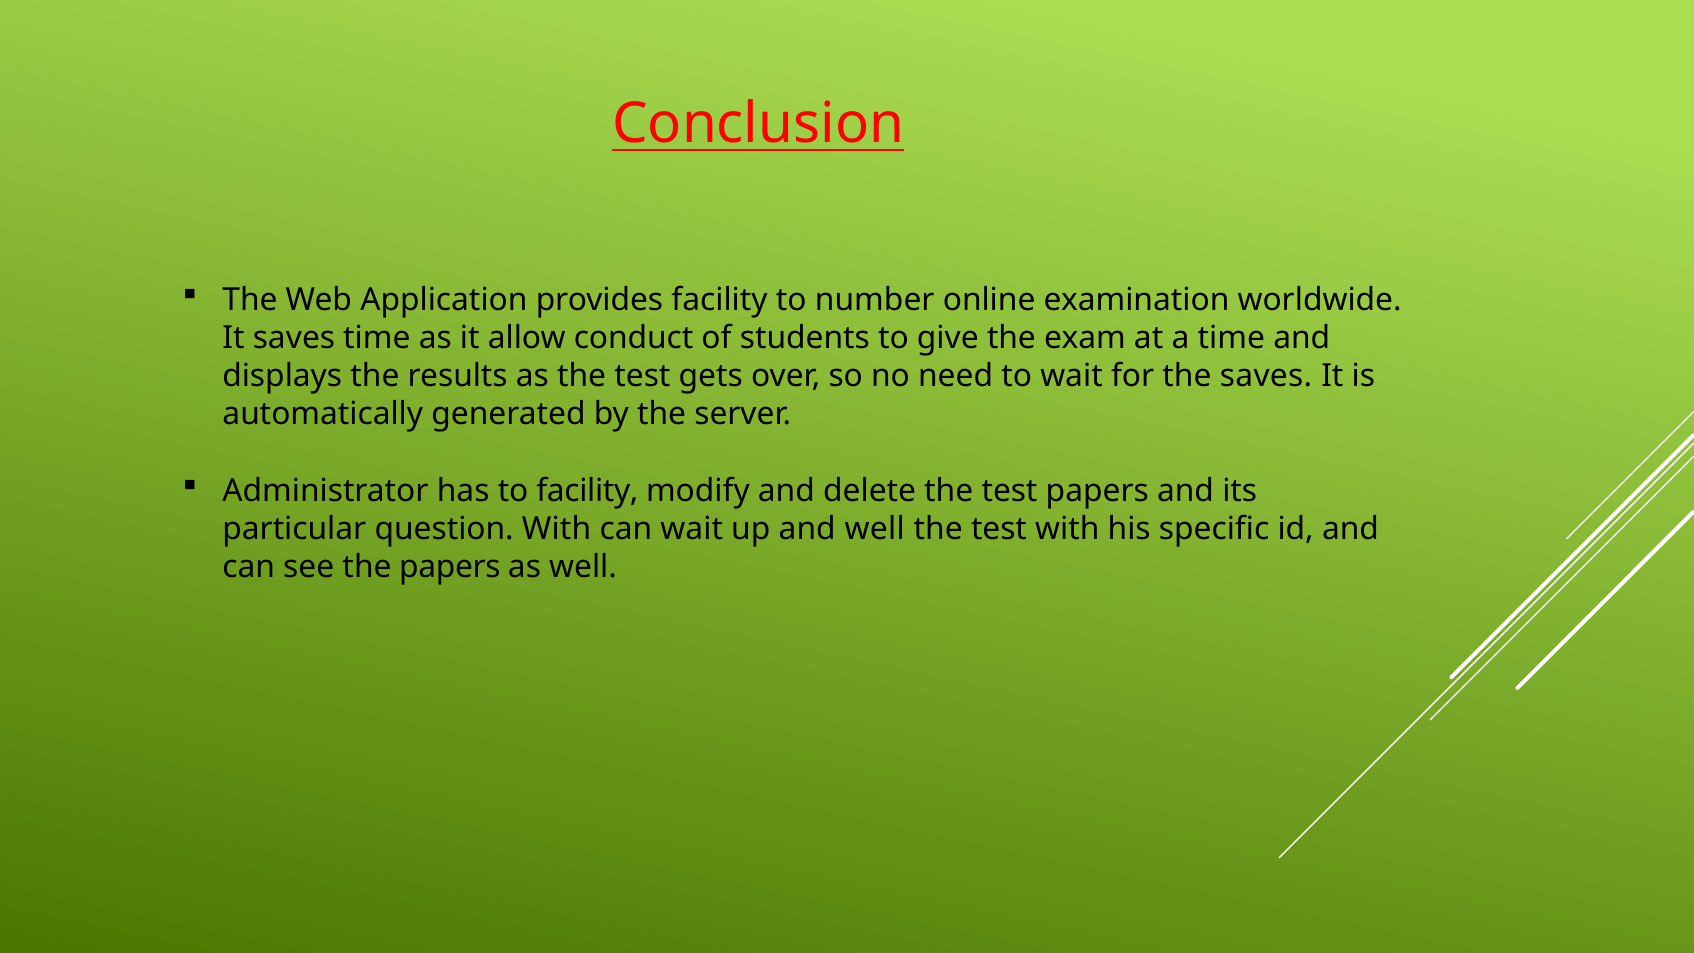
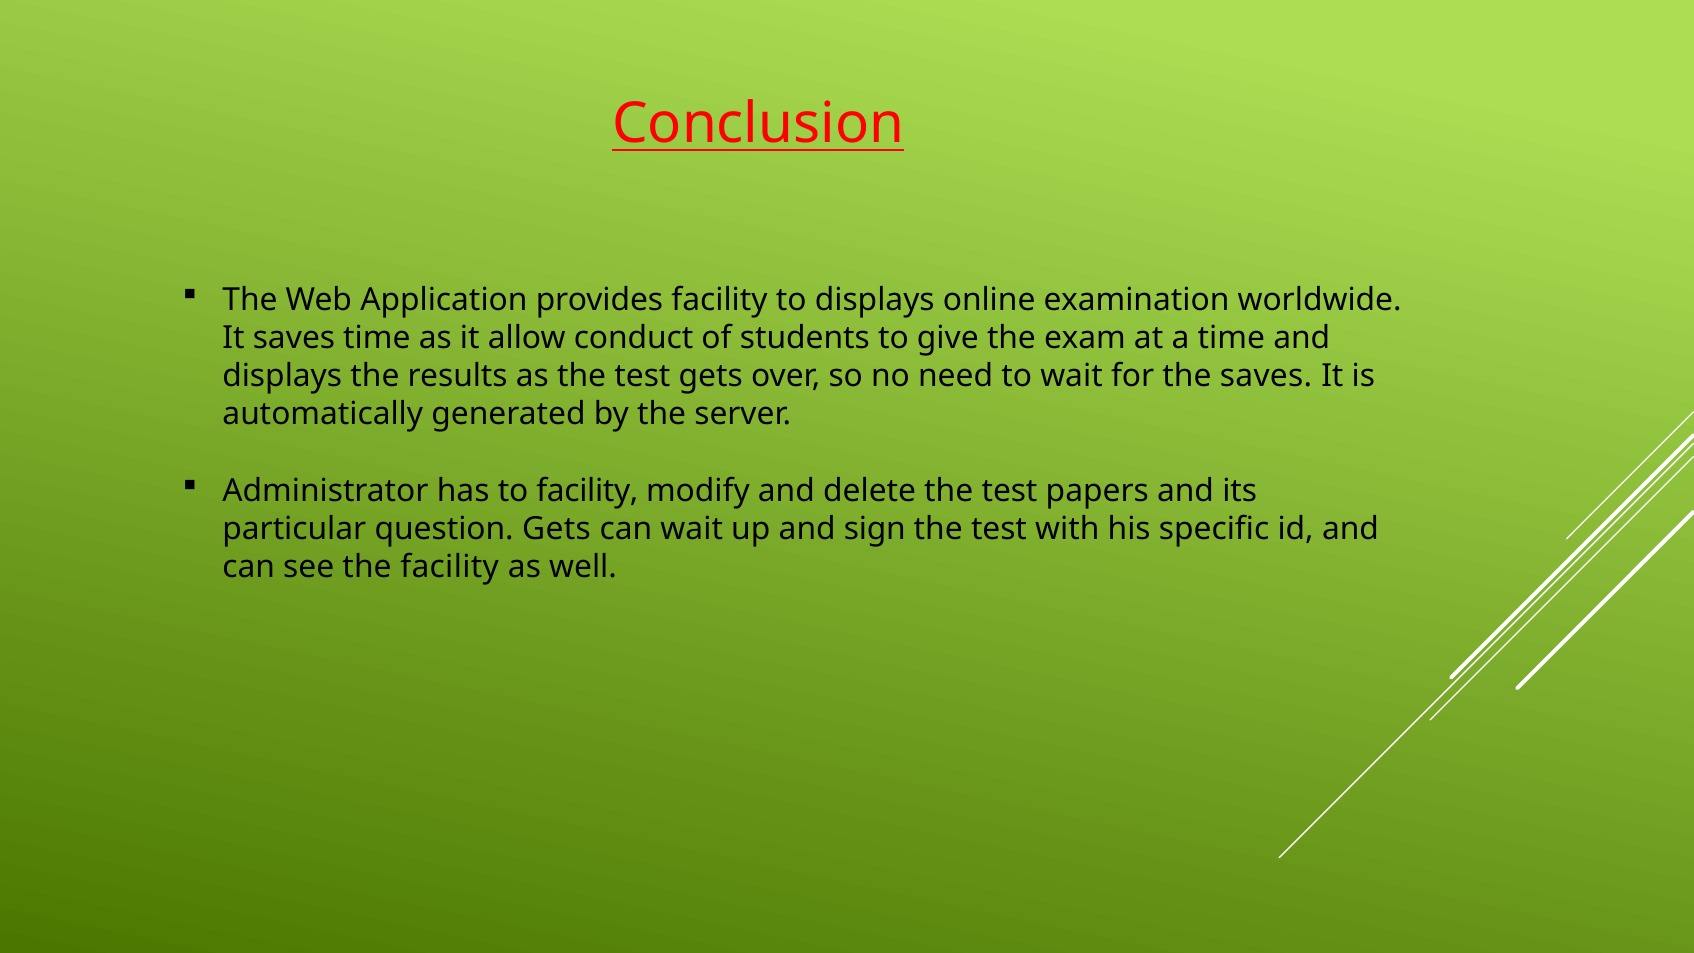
to number: number -> displays
question With: With -> Gets
and well: well -> sign
the papers: papers -> facility
